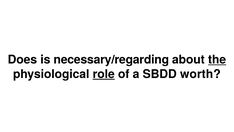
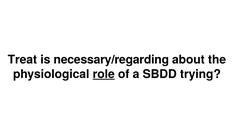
Does: Does -> Treat
the underline: present -> none
worth: worth -> trying
